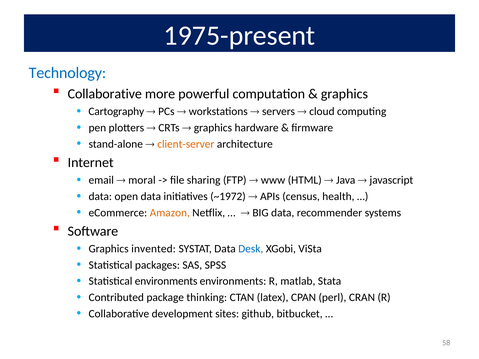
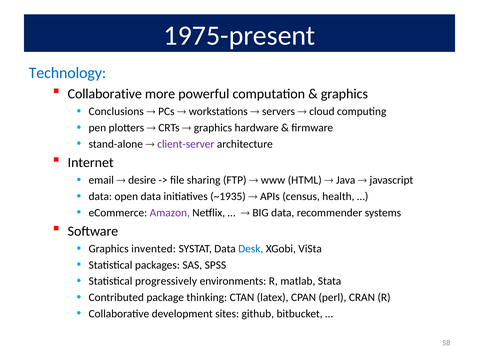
Cartography: Cartography -> Conclusions
client-server colour: orange -> purple
moral: moral -> desire
~1972: ~1972 -> ~1935
Amazon colour: orange -> purple
Statistical environments: environments -> progressively
